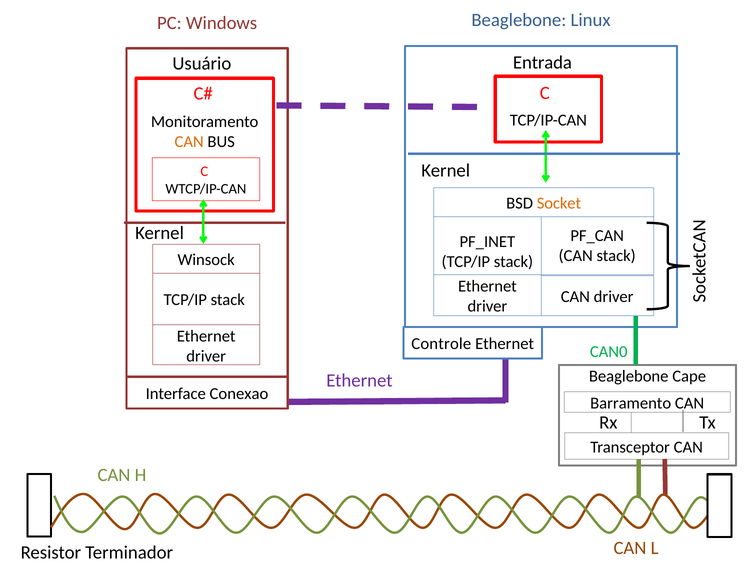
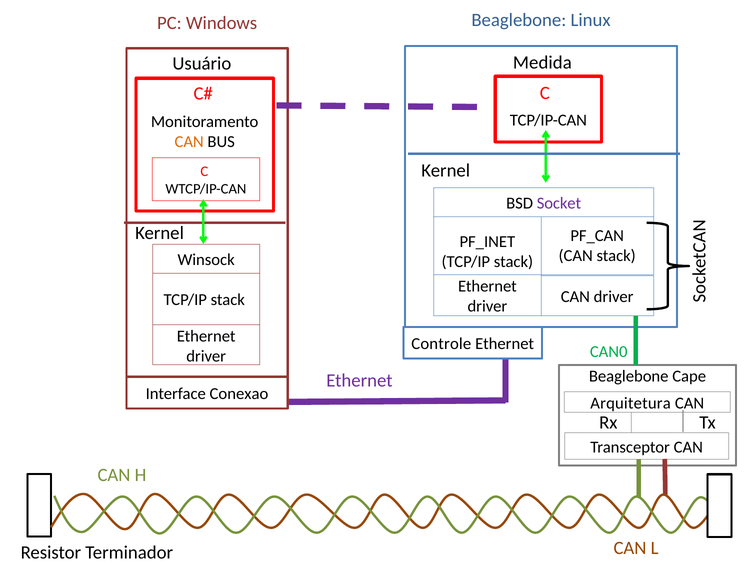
Entrada: Entrada -> Medida
Socket colour: orange -> purple
Barramento: Barramento -> Arquitetura
